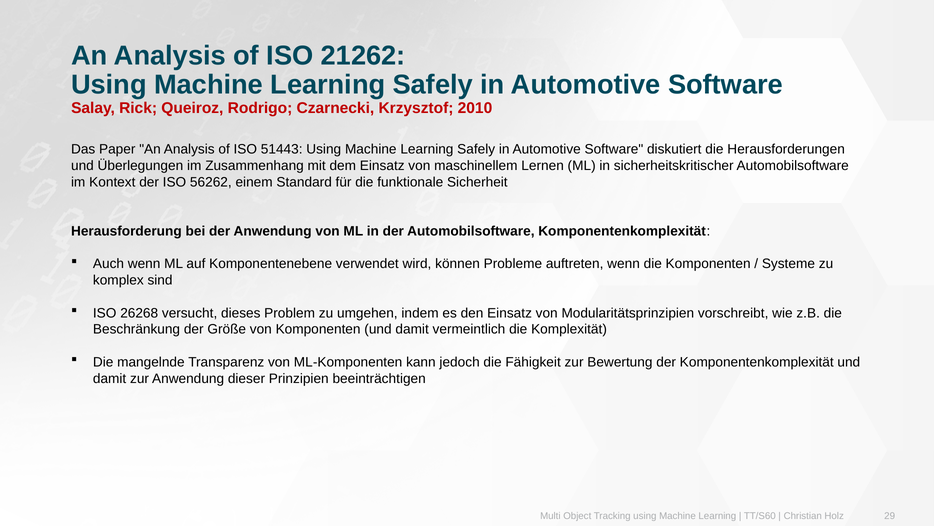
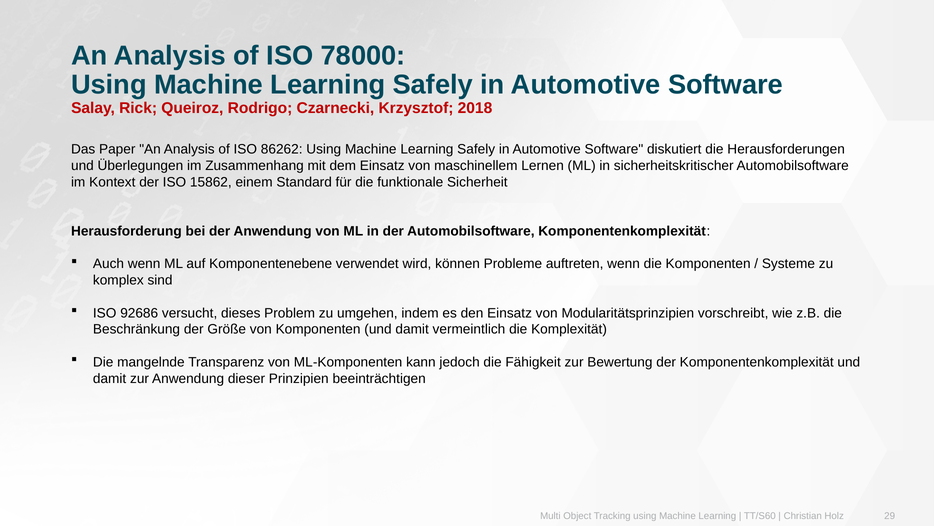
21262: 21262 -> 78000
2010: 2010 -> 2018
51443: 51443 -> 86262
56262: 56262 -> 15862
26268: 26268 -> 92686
